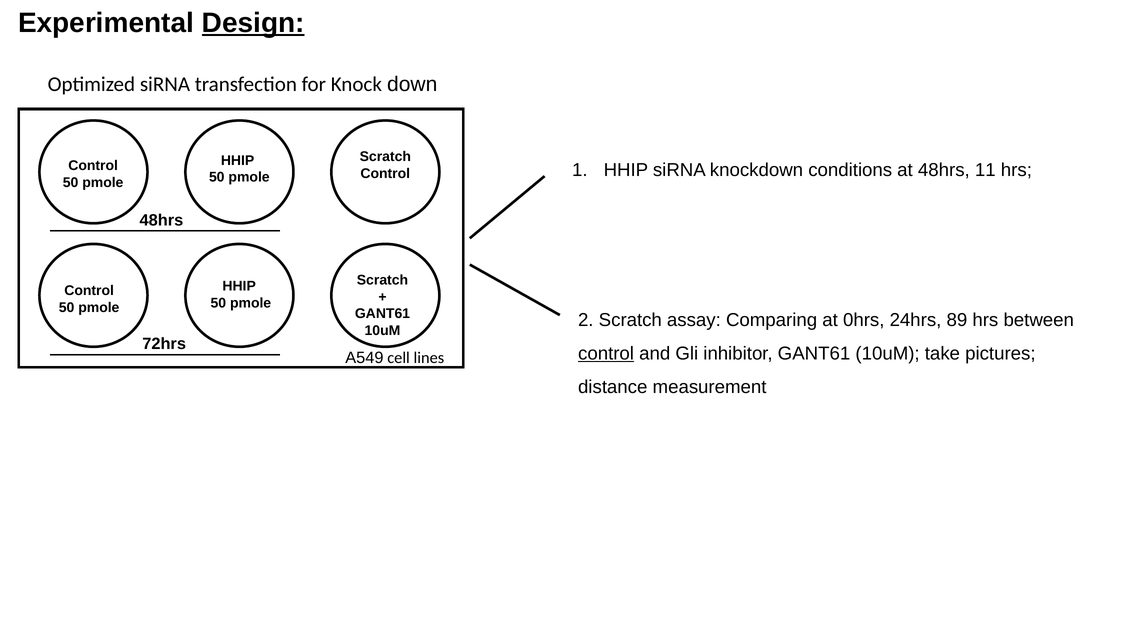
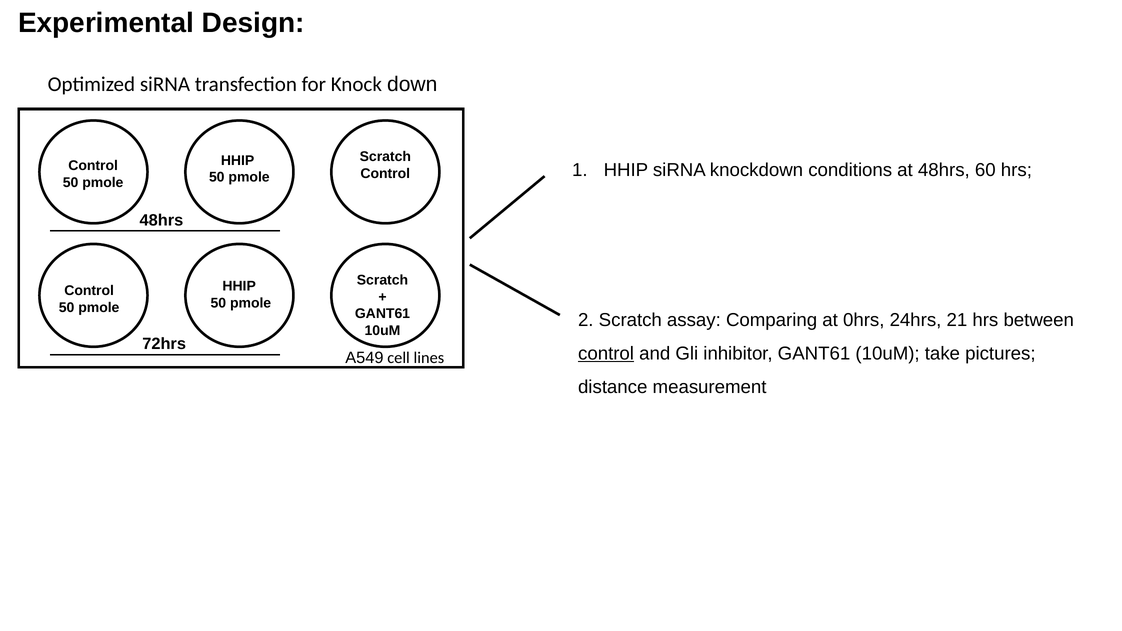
Design underline: present -> none
11: 11 -> 60
89: 89 -> 21
